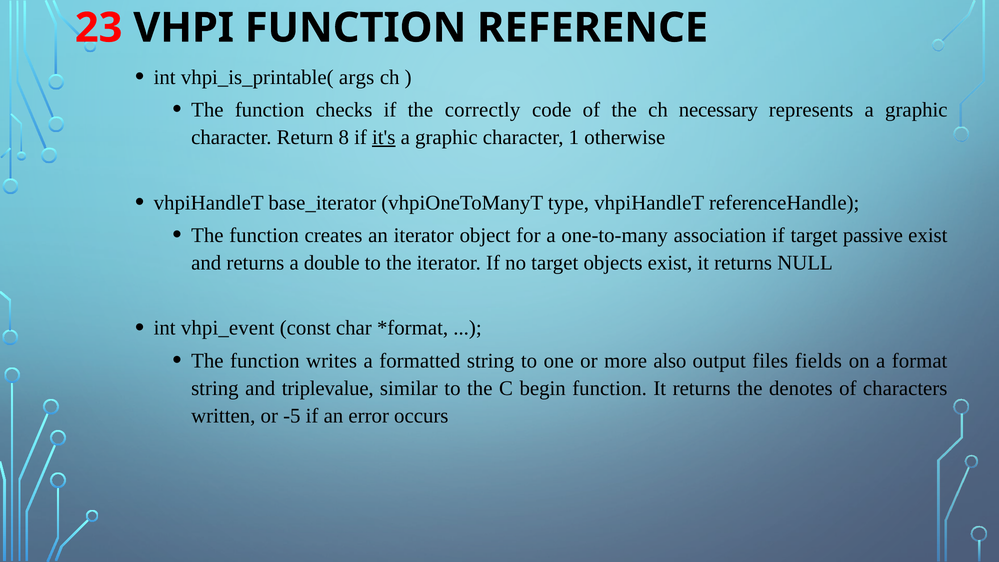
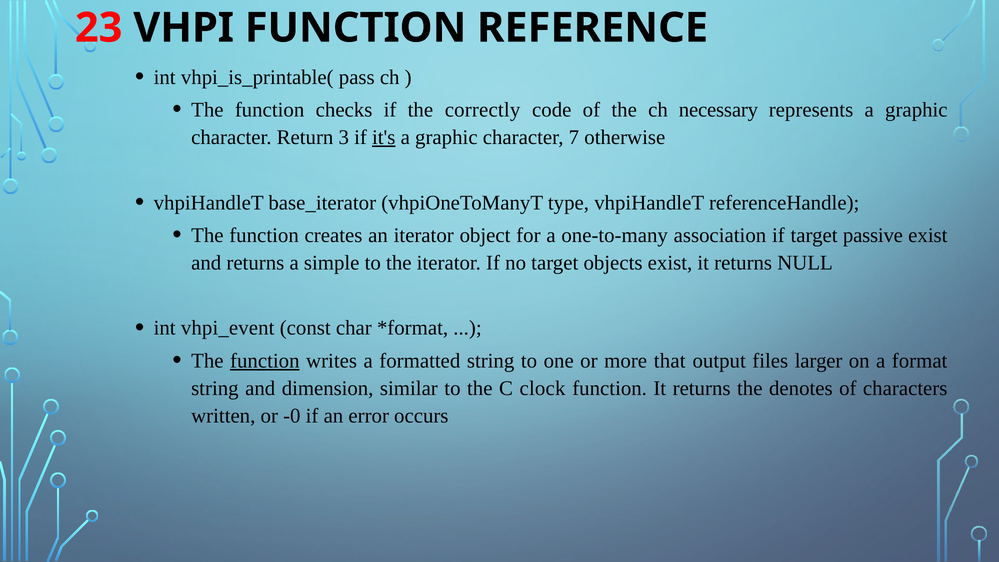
args: args -> pass
8: 8 -> 3
1: 1 -> 7
double: double -> simple
function at (265, 361) underline: none -> present
also: also -> that
fields: fields -> larger
triplevalue: triplevalue -> dimension
begin: begin -> clock
-5: -5 -> -0
